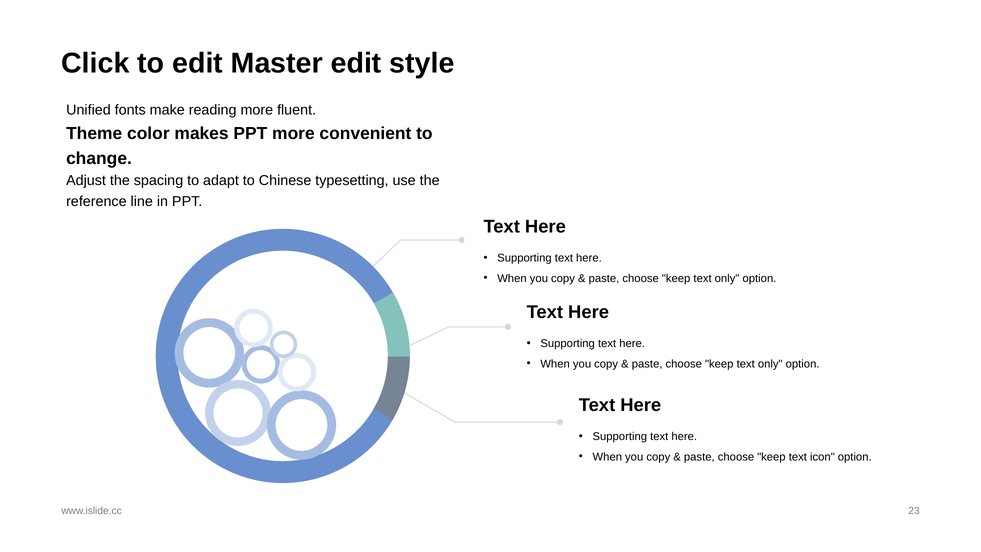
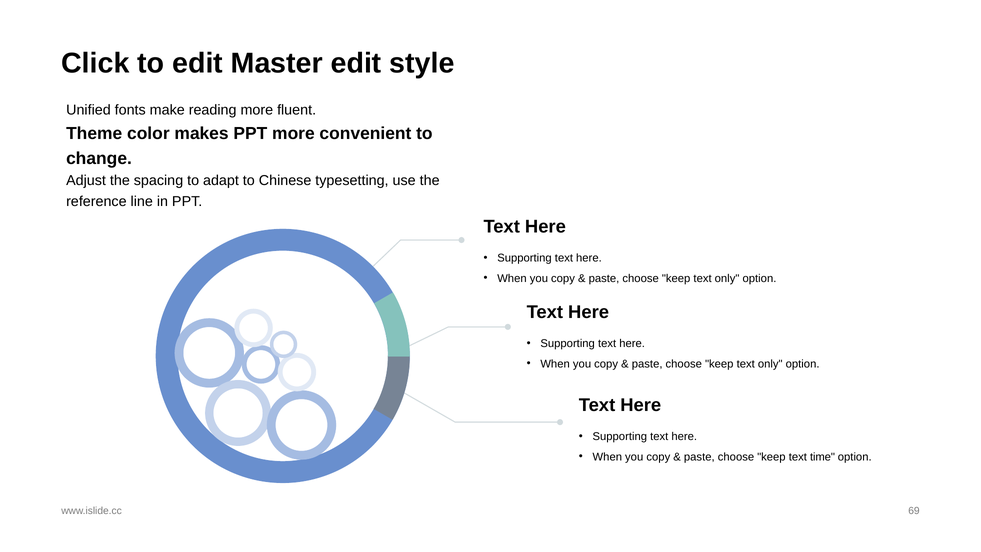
icon: icon -> time
23: 23 -> 69
